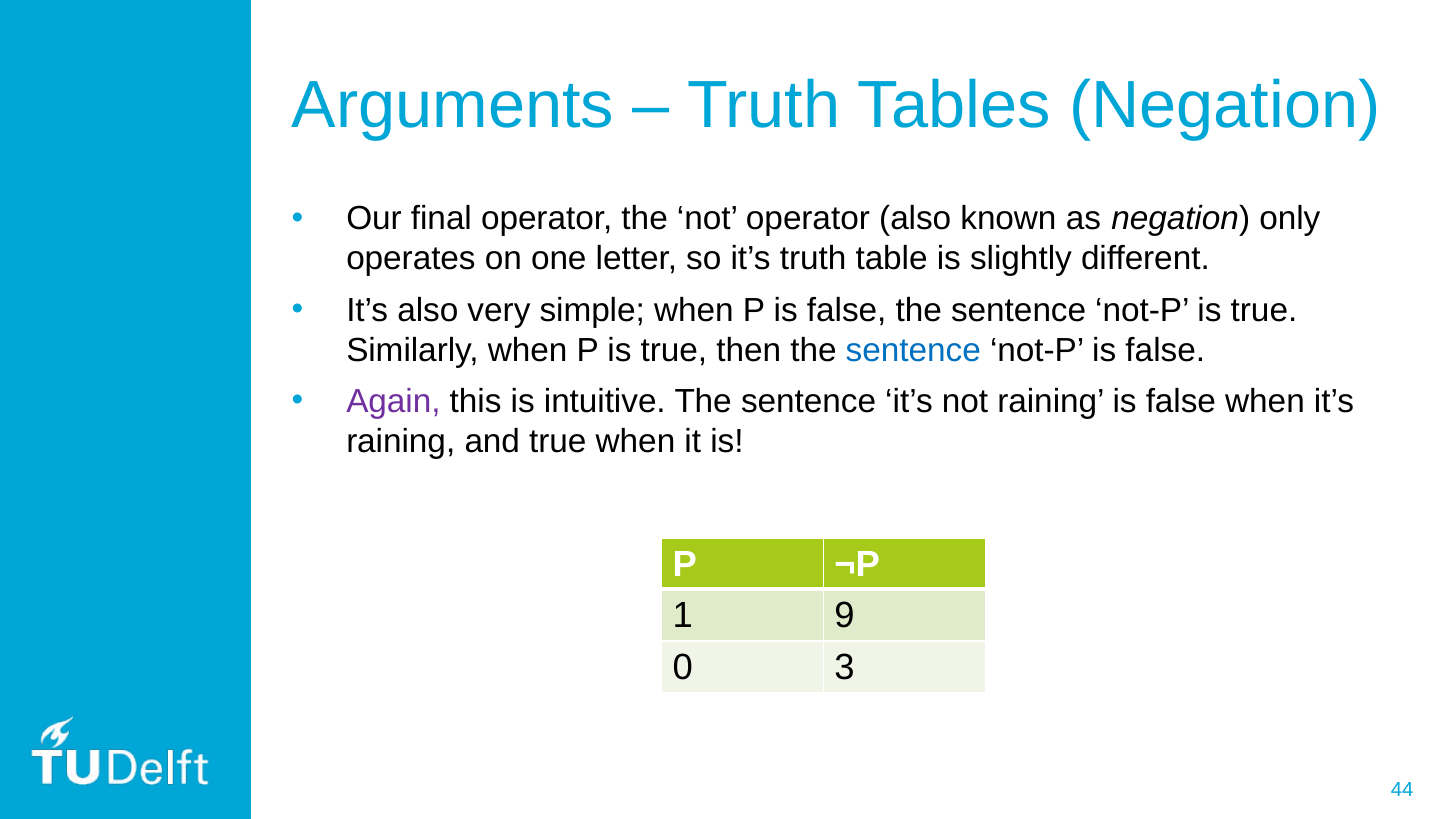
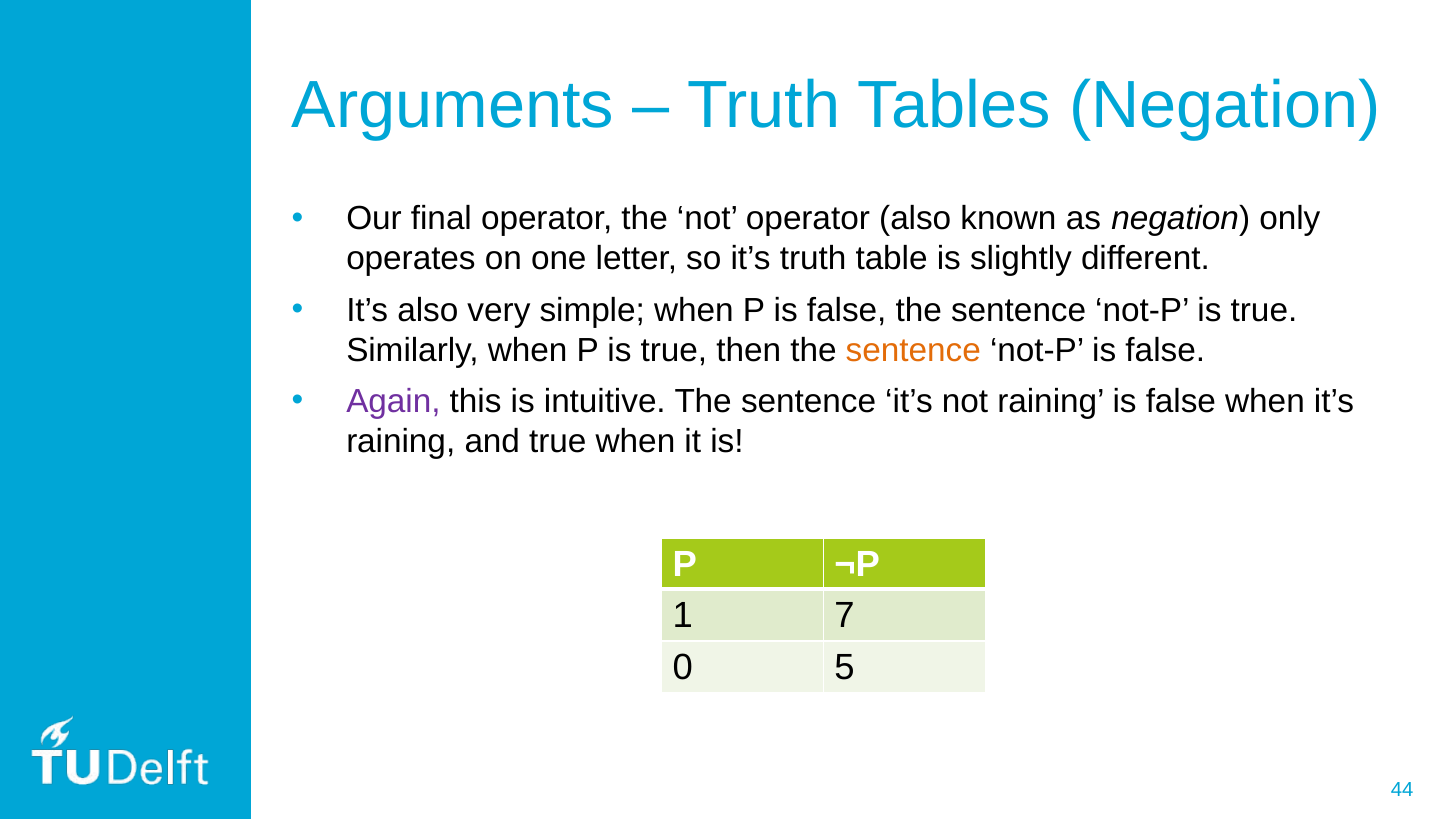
sentence at (913, 350) colour: blue -> orange
9: 9 -> 7
3: 3 -> 5
